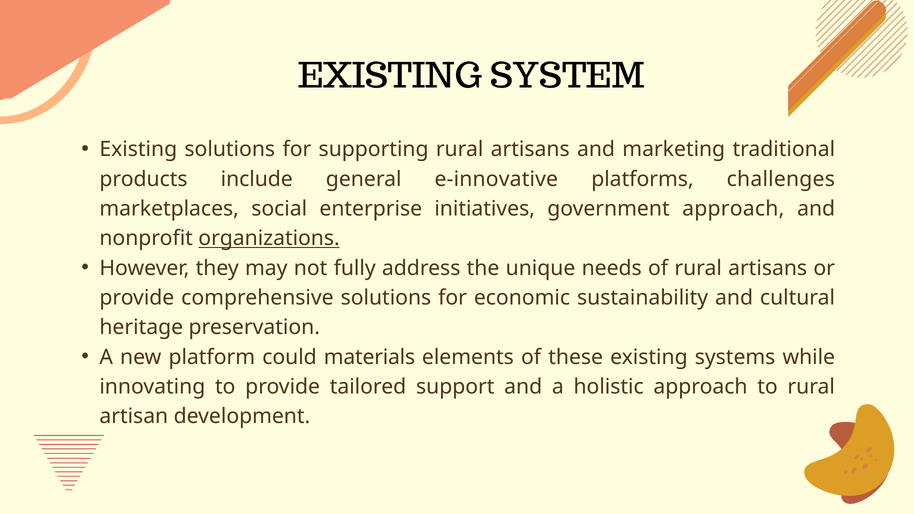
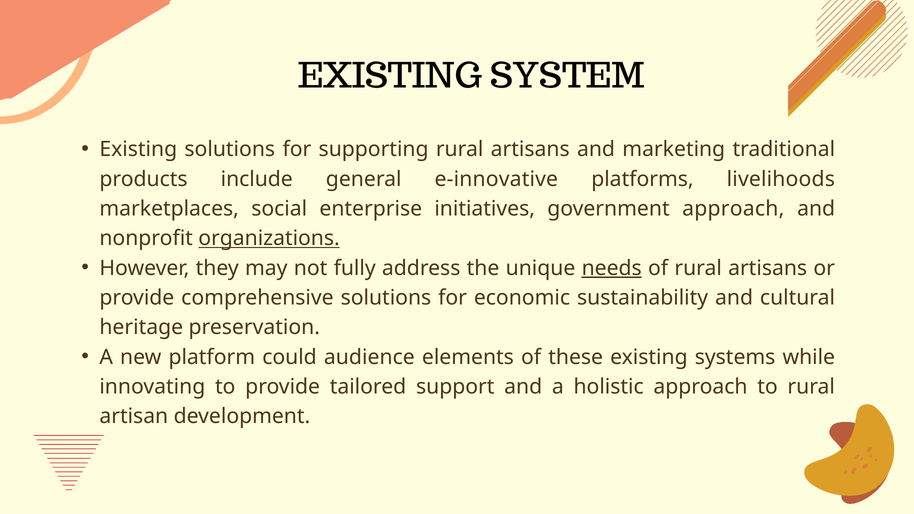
challenges: challenges -> livelihoods
needs underline: none -> present
materials: materials -> audience
